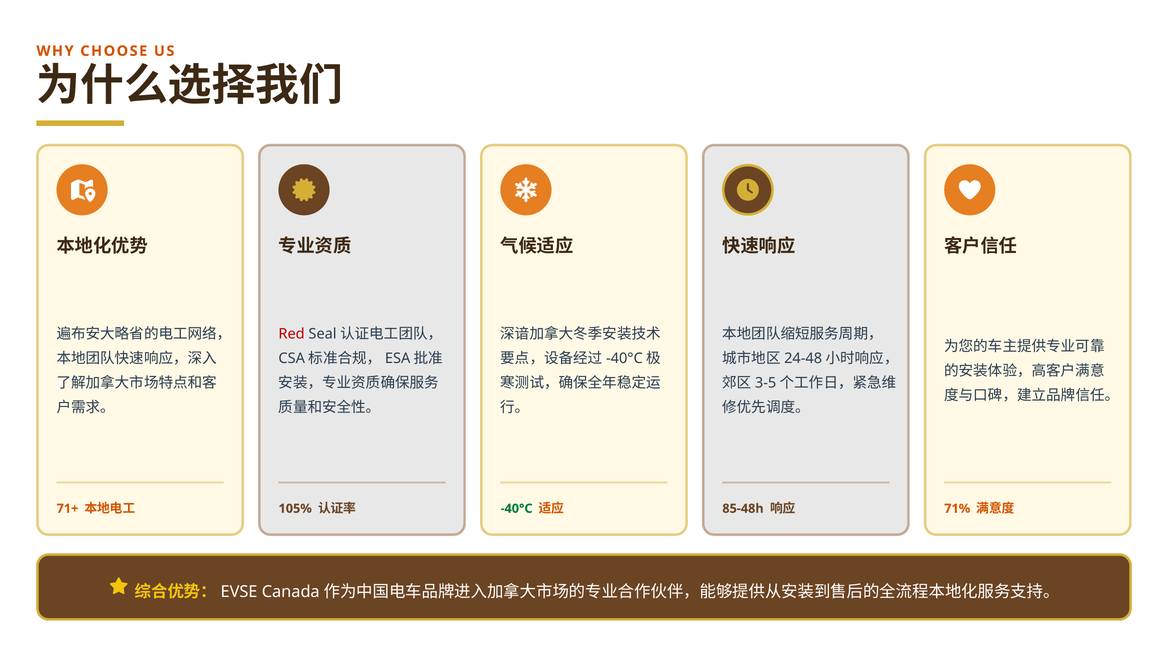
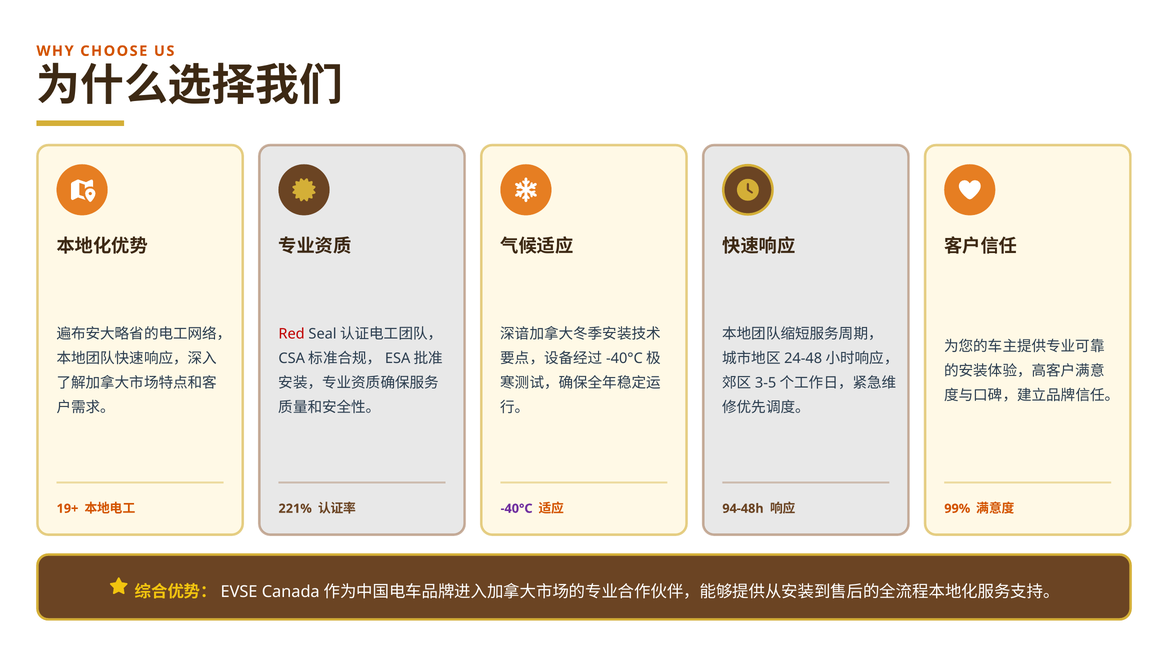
71+: 71+ -> 19+
105%: 105% -> 221%
-40°C colour: green -> purple
85-48h: 85-48h -> 94-48h
71%: 71% -> 99%
